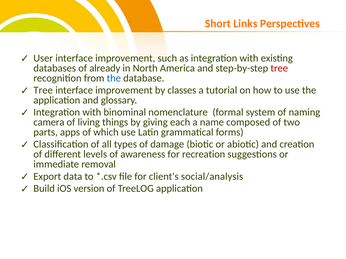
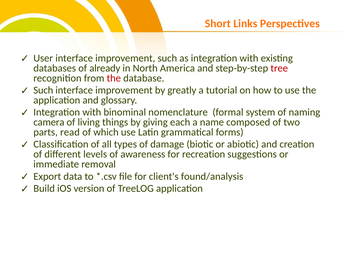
the at (114, 78) colour: blue -> red
Tree at (43, 90): Tree -> Such
classes: classes -> greatly
apps: apps -> read
social/analysis: social/analysis -> found/analysis
